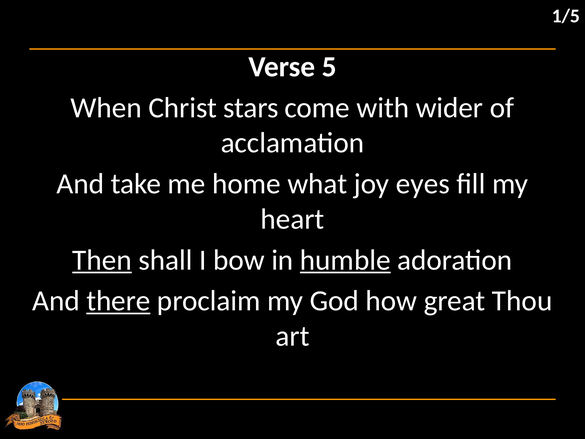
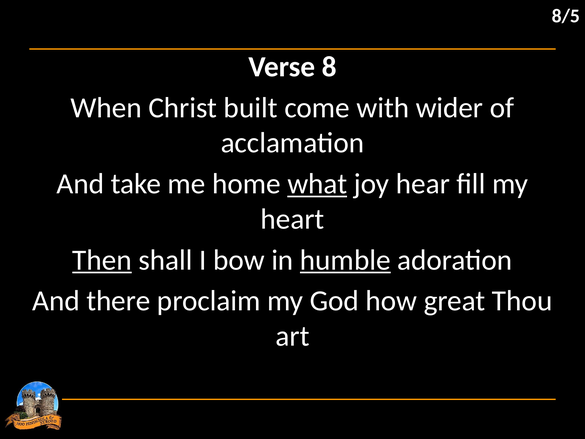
1/5: 1/5 -> 8/5
5: 5 -> 8
stars: stars -> built
what underline: none -> present
eyes: eyes -> hear
there underline: present -> none
